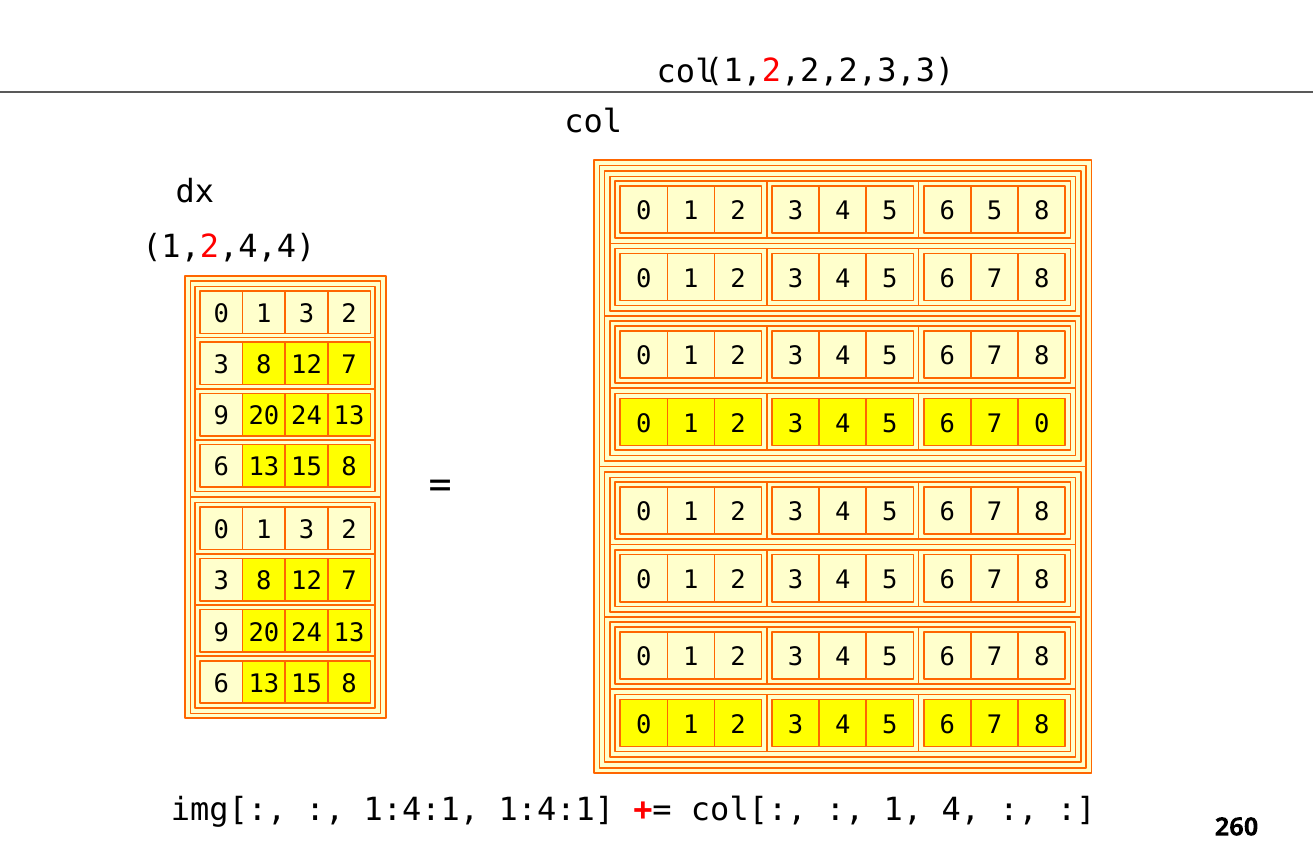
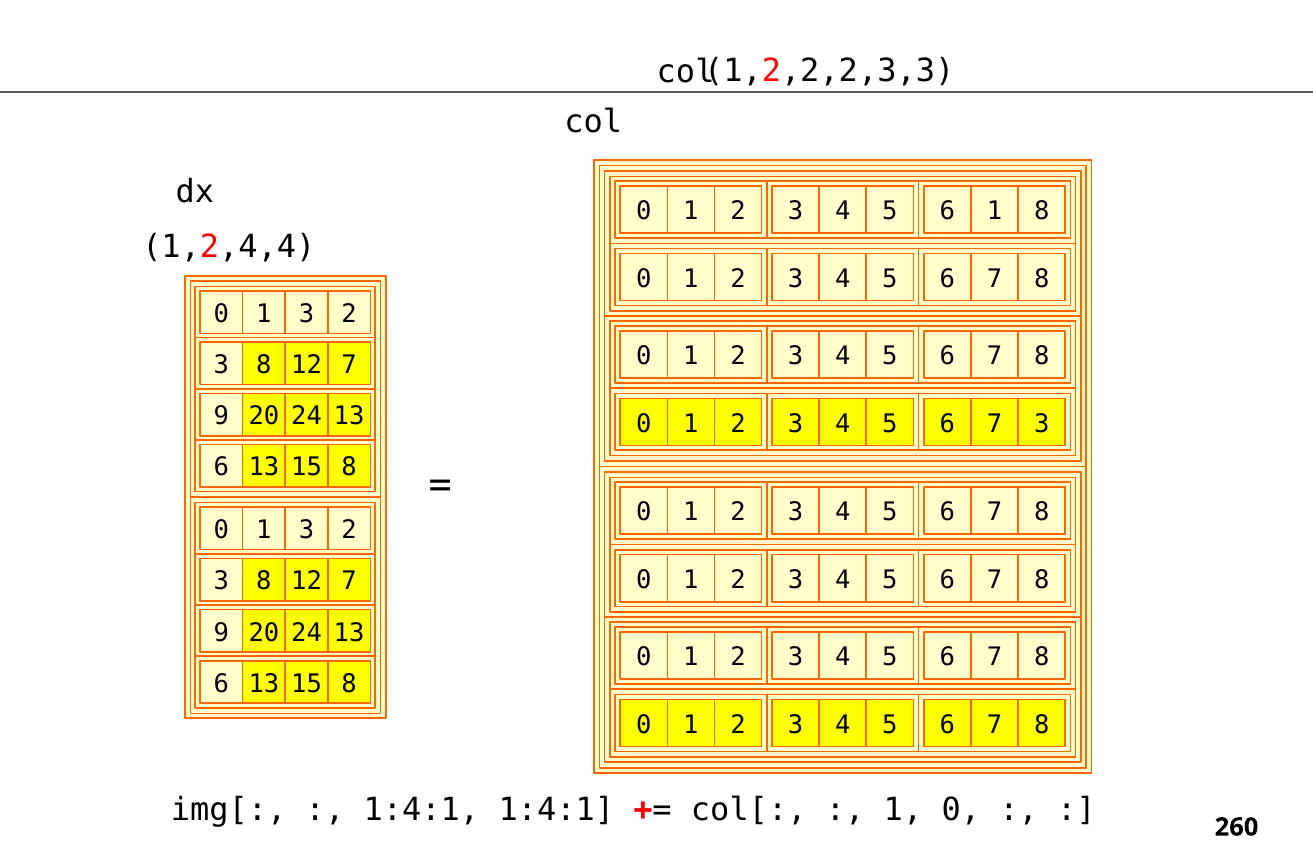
6 5: 5 -> 1
7 0: 0 -> 3
1 4: 4 -> 0
